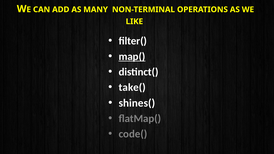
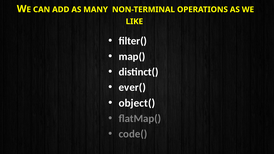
map( underline: present -> none
take(: take( -> ever(
shines(: shines( -> object(
